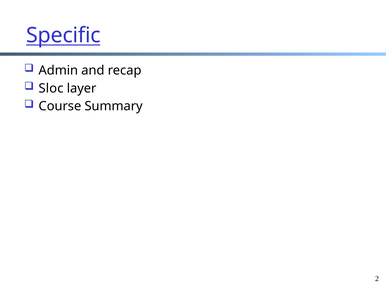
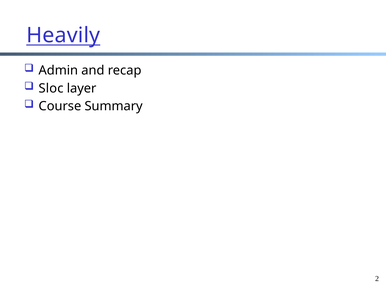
Specific: Specific -> Heavily
